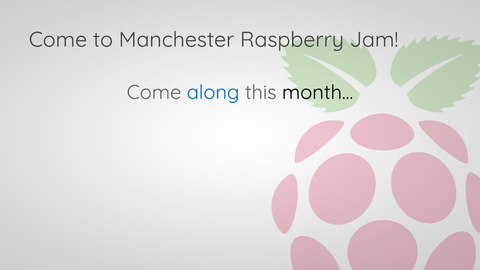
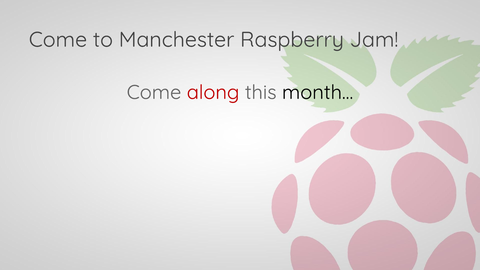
along colour: blue -> red
